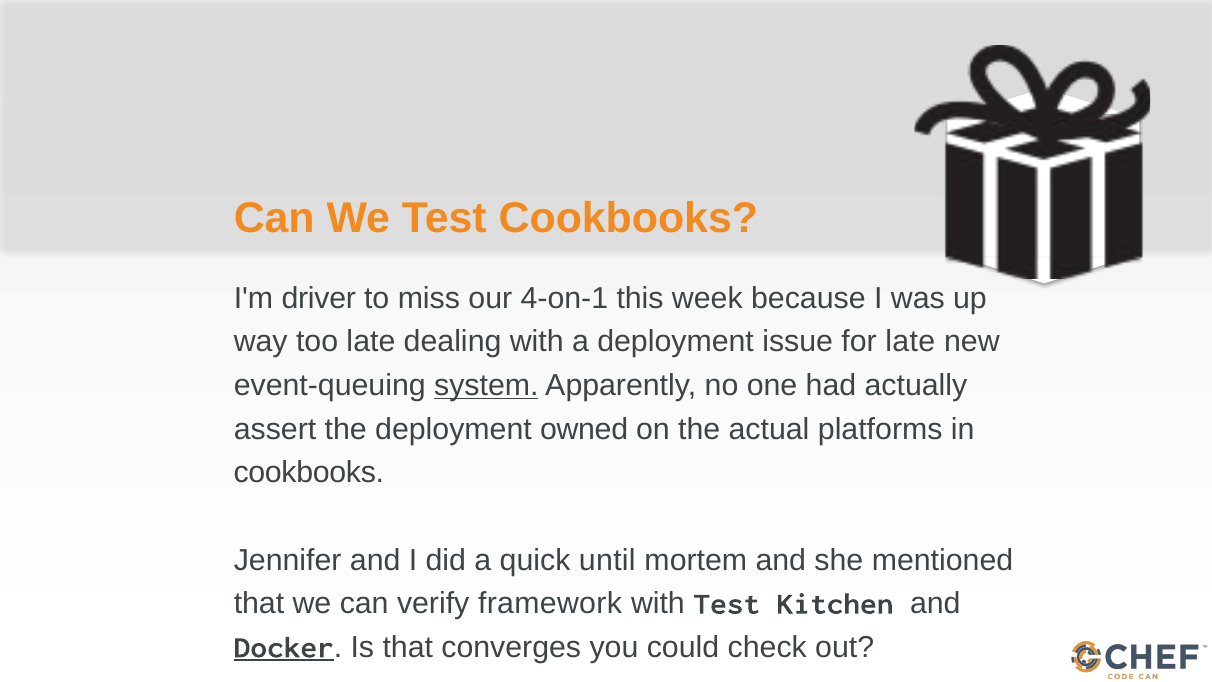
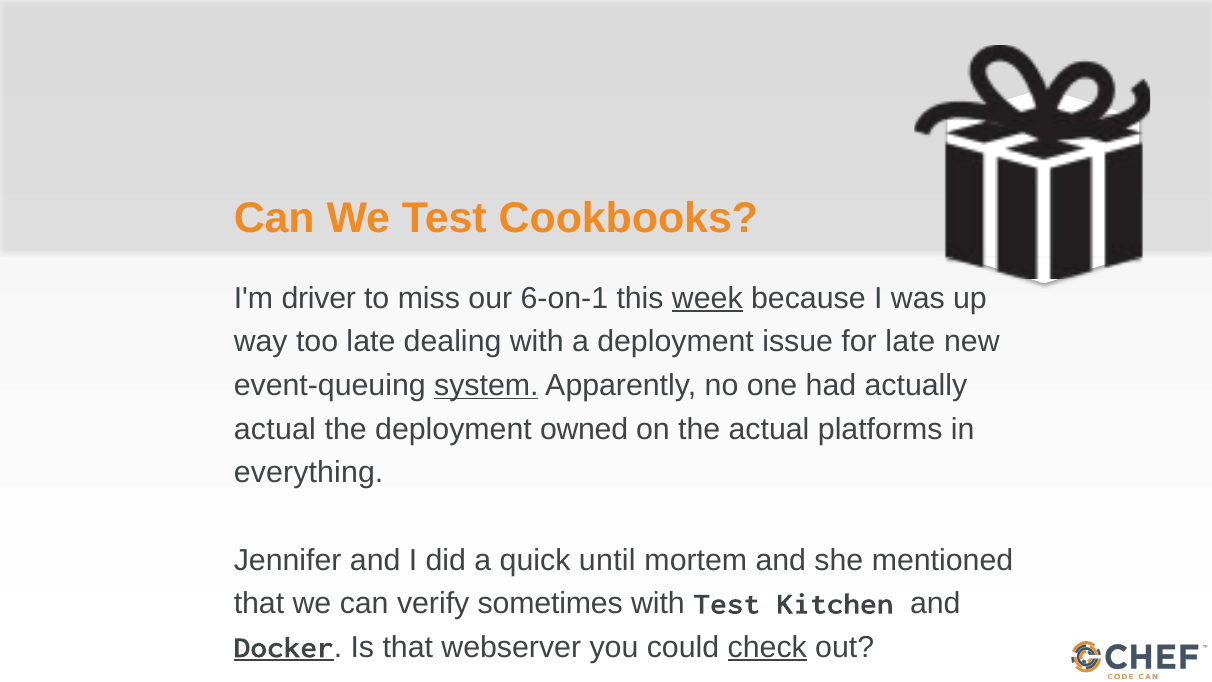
4-on-1: 4-on-1 -> 6-on-1
week underline: none -> present
assert at (275, 429): assert -> actual
cookbooks at (309, 473): cookbooks -> everything
framework: framework -> sometimes
converges: converges -> webserver
check underline: none -> present
